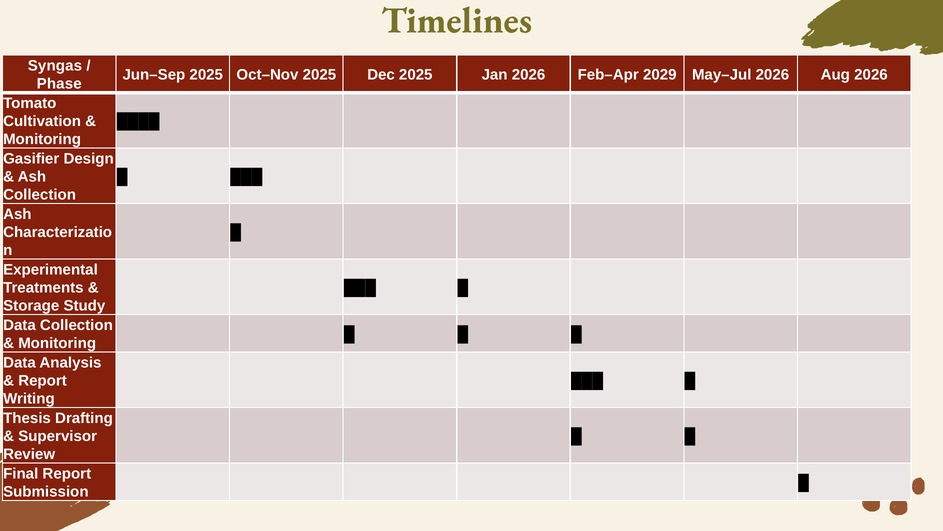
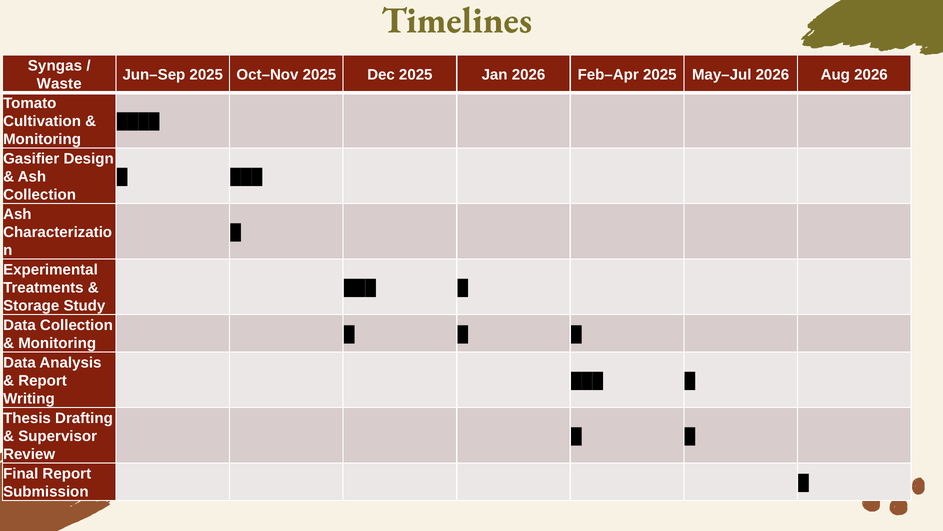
Feb–Apr 2029: 2029 -> 2025
Phase: Phase -> Waste
